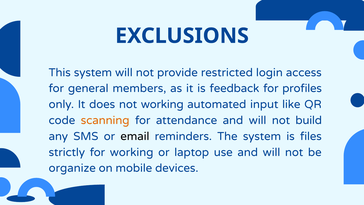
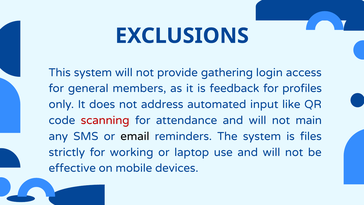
restricted: restricted -> gathering
not working: working -> address
scanning colour: orange -> red
build: build -> main
organize: organize -> effective
